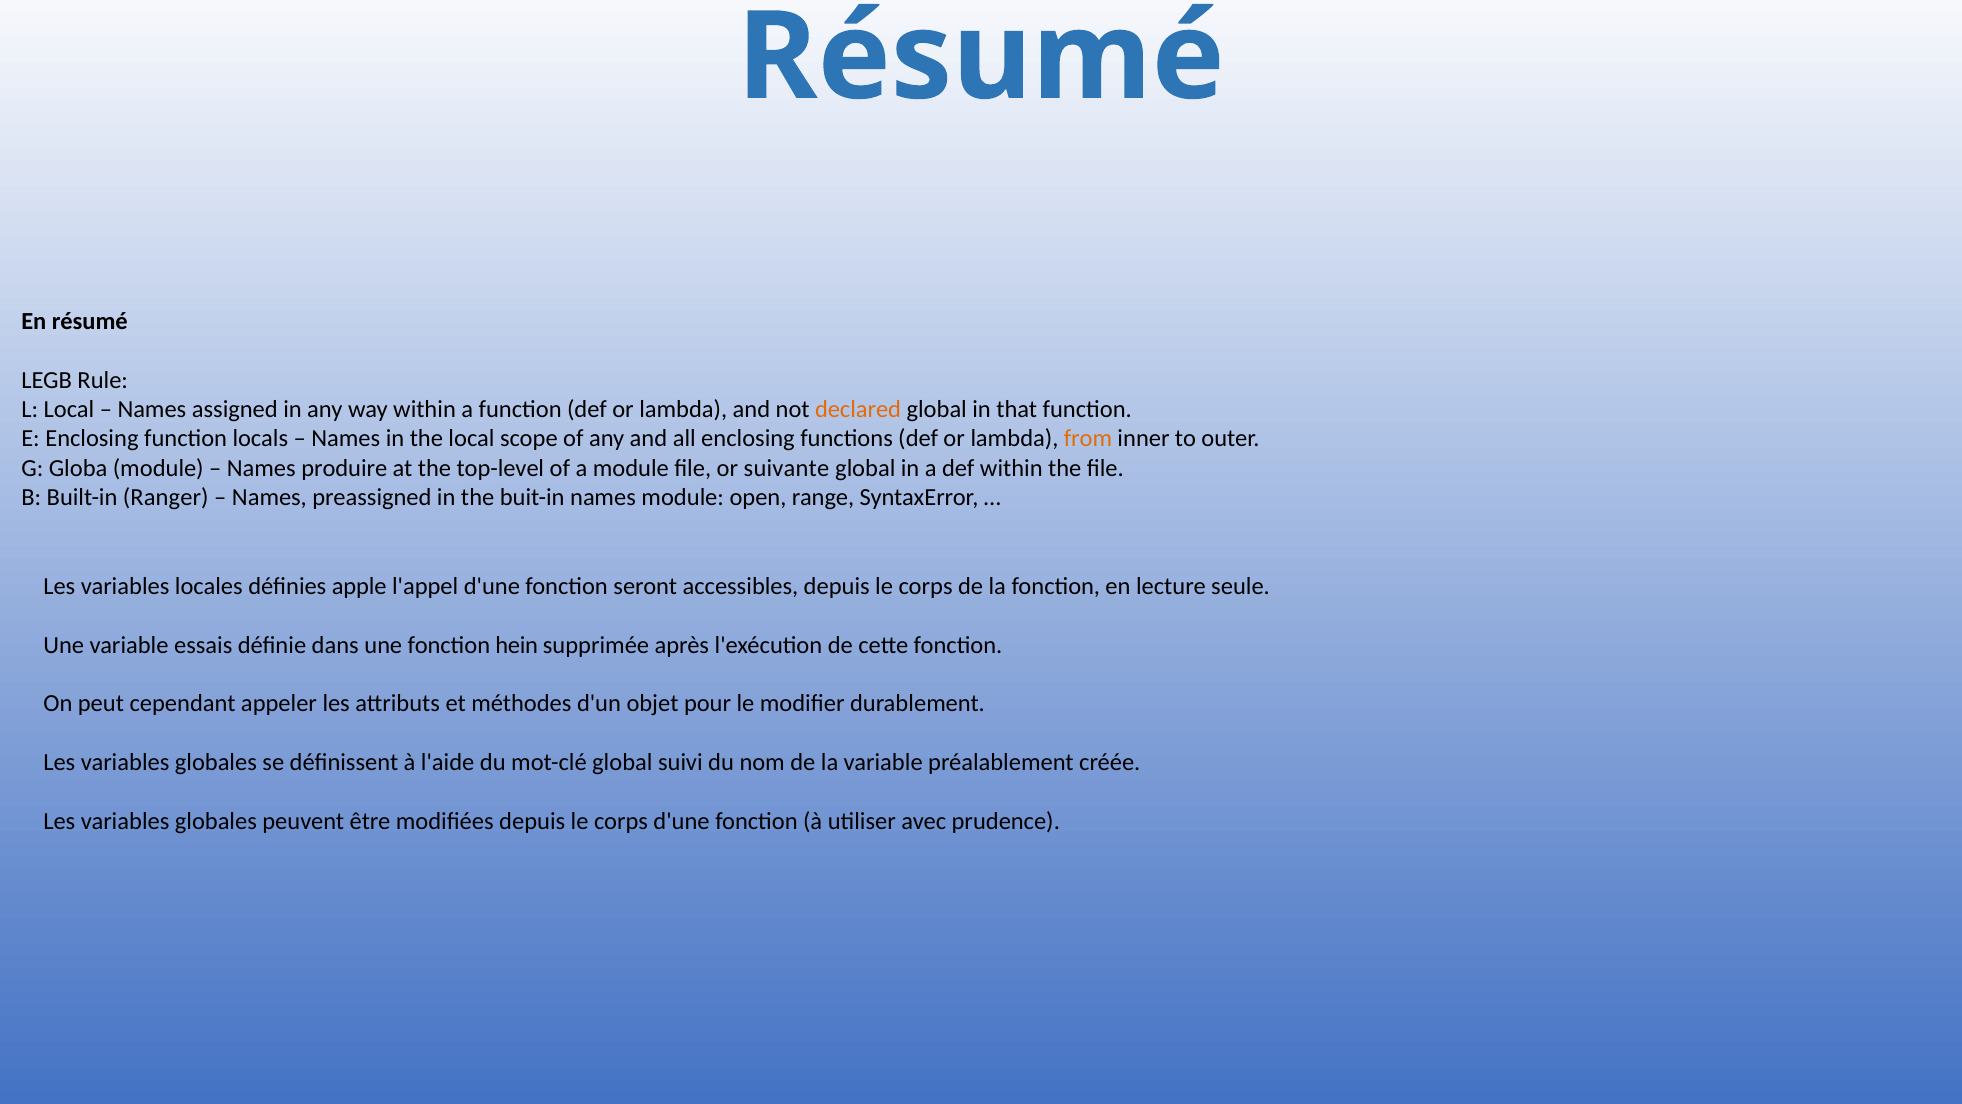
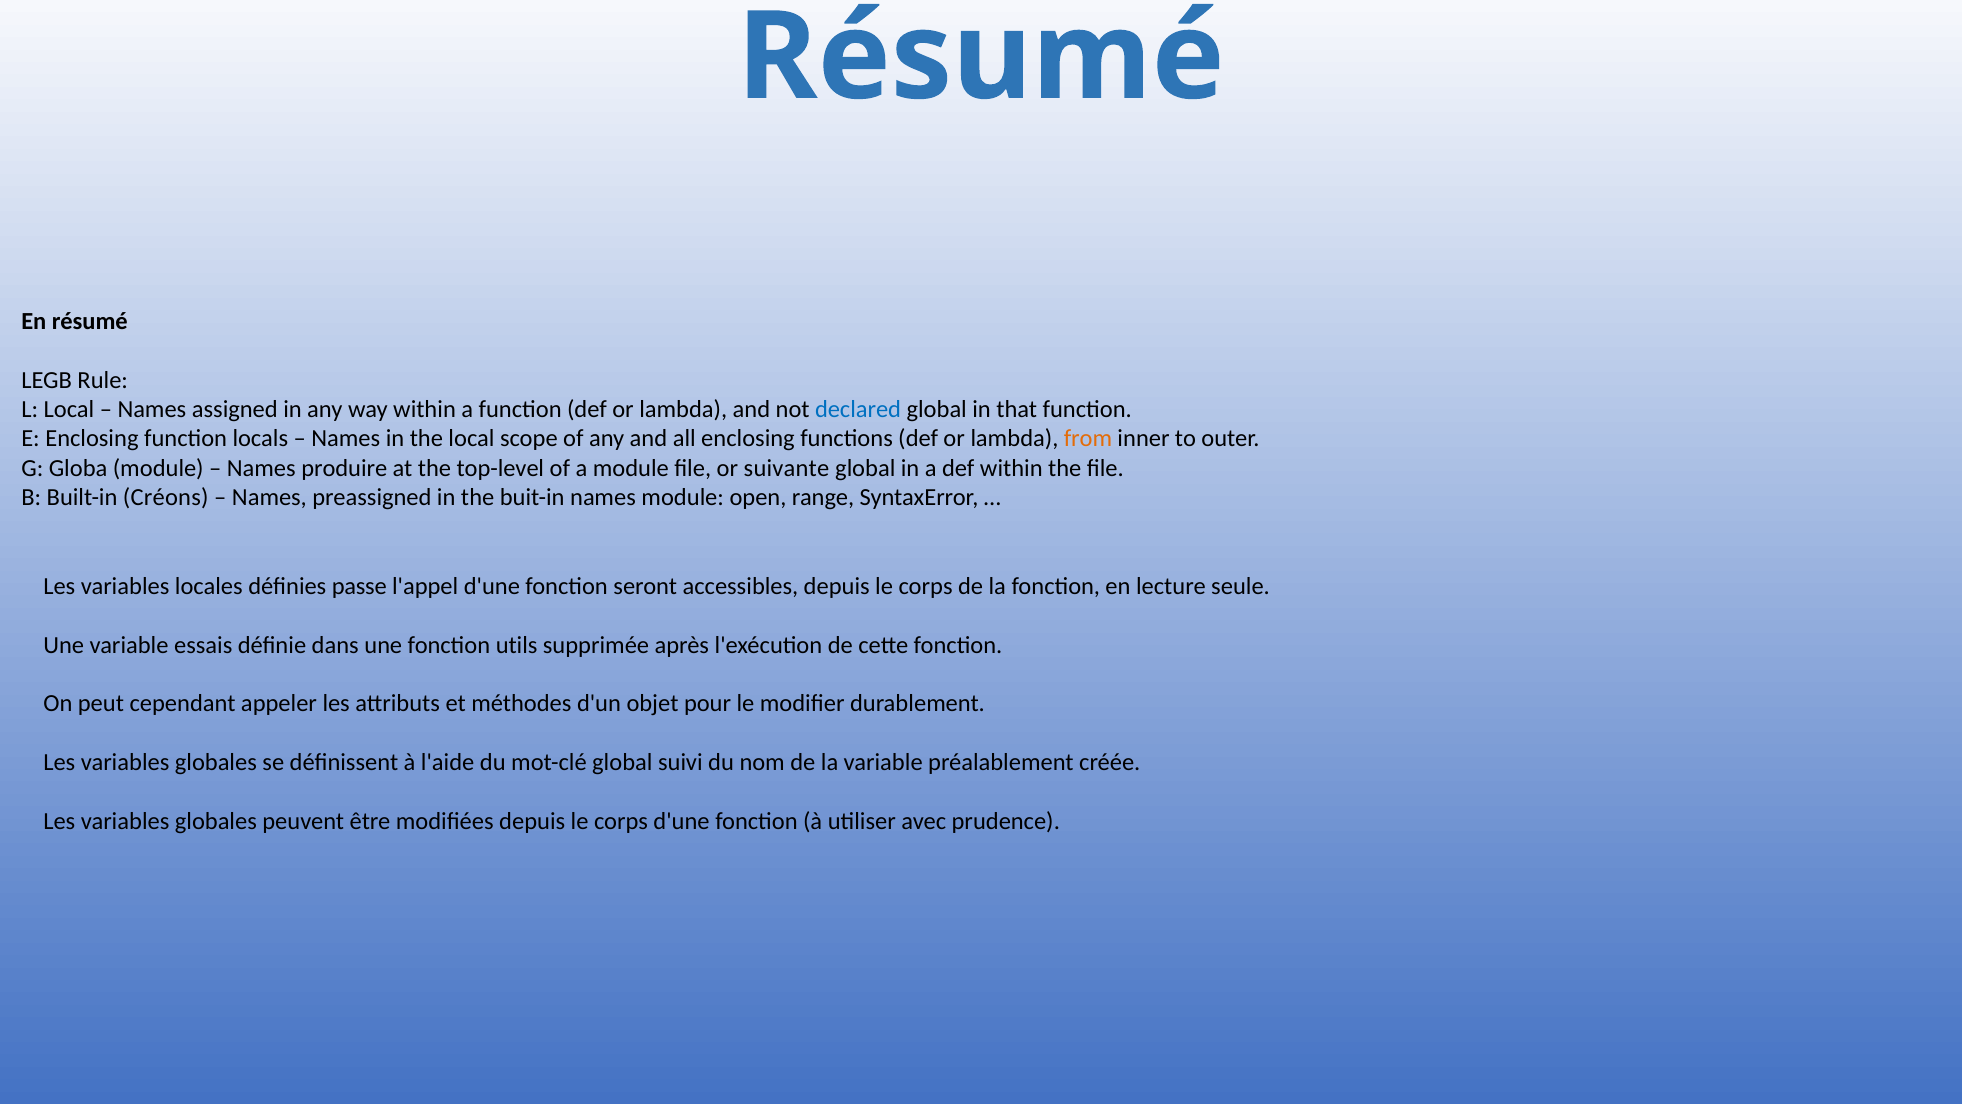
declared colour: orange -> blue
Ranger: Ranger -> Créons
apple: apple -> passe
hein: hein -> utils
